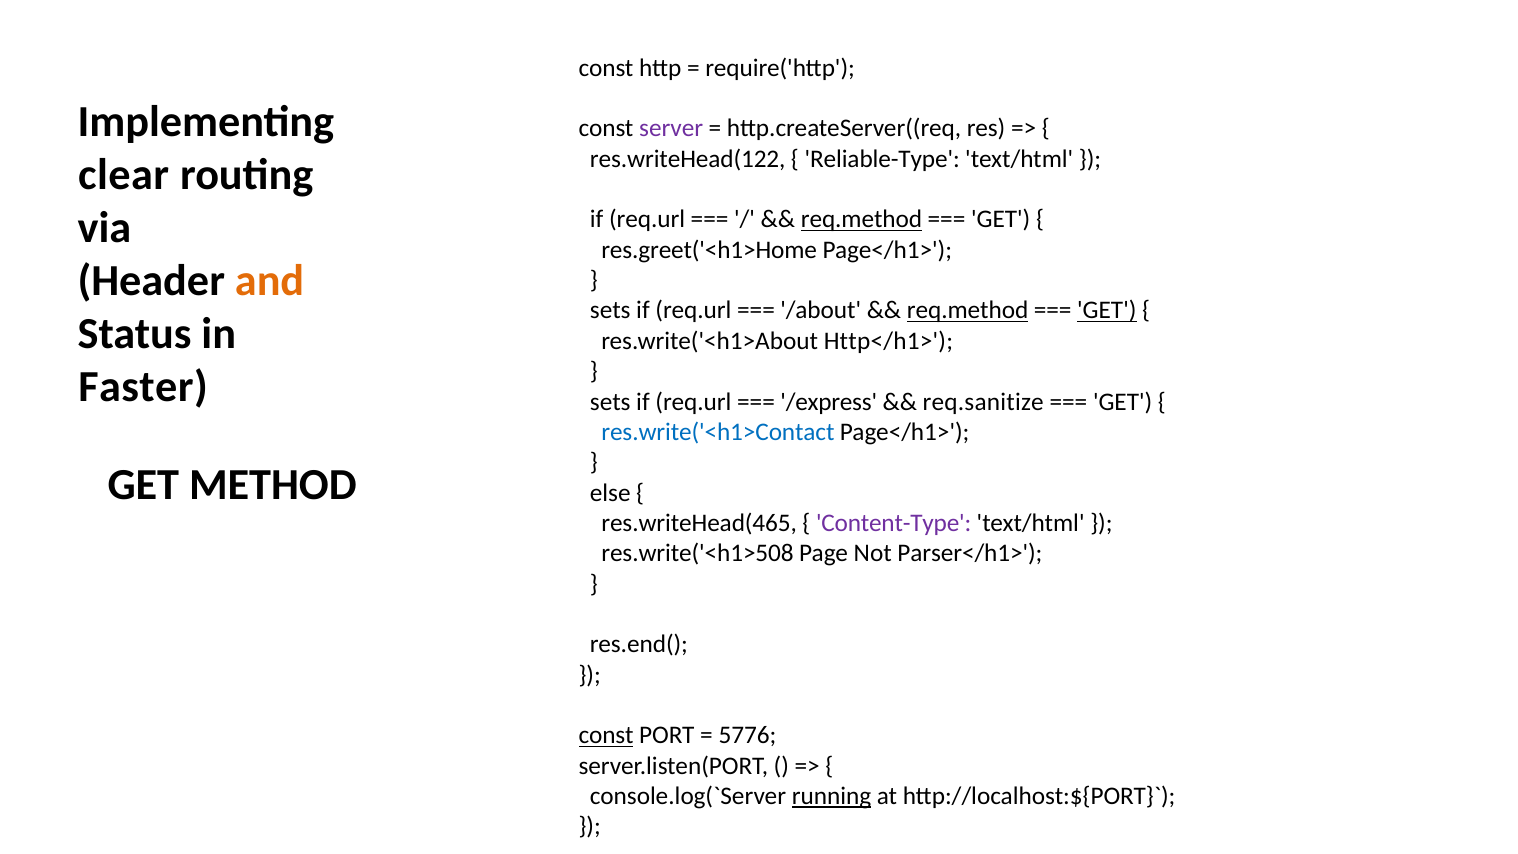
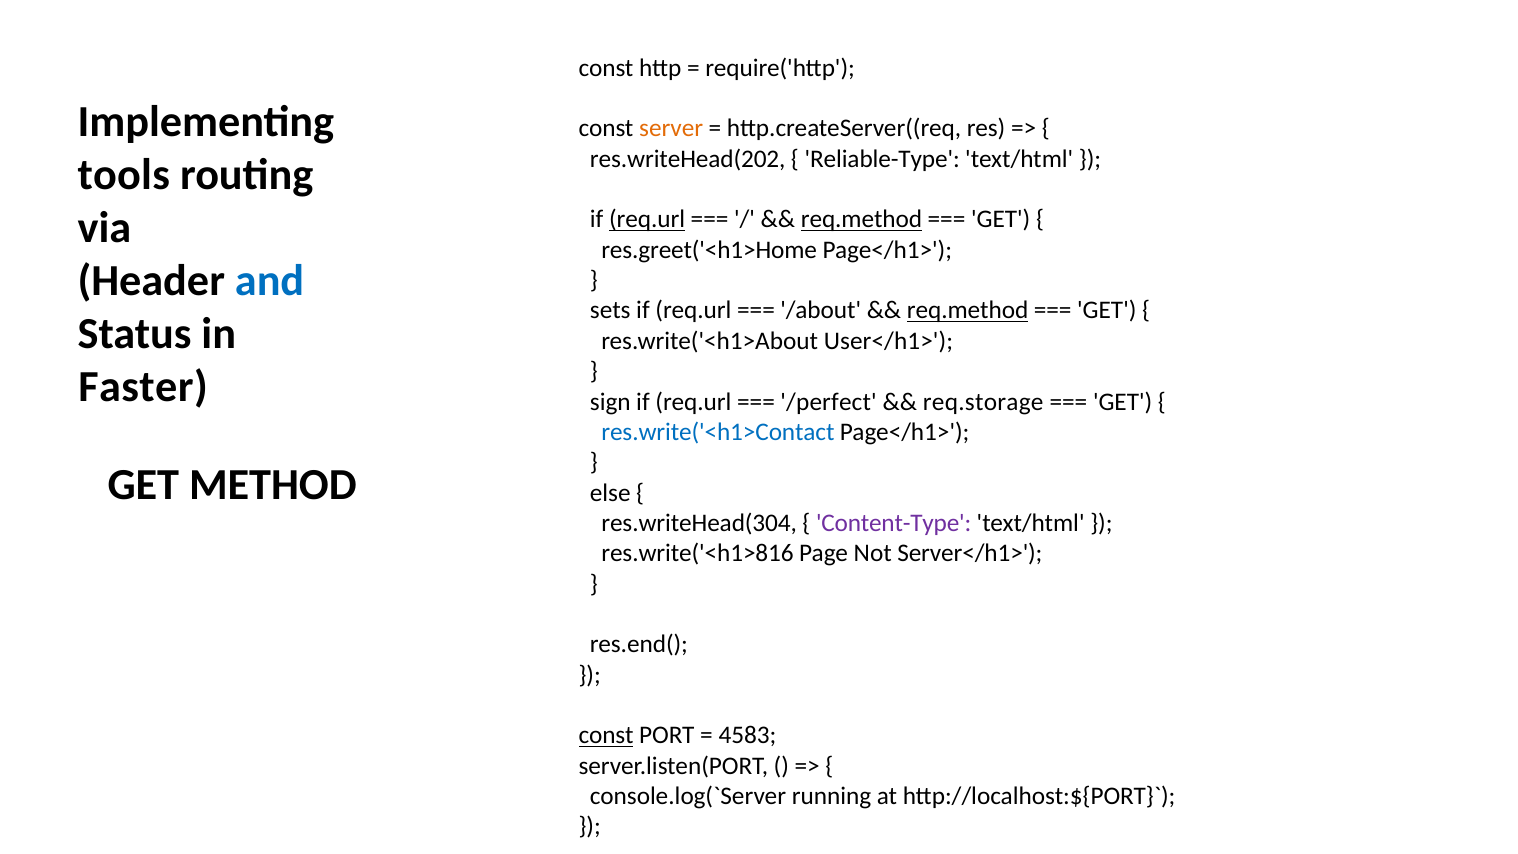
server colour: purple -> orange
res.writeHead(122: res.writeHead(122 -> res.writeHead(202
clear: clear -> tools
req.url at (647, 220) underline: none -> present
and colour: orange -> blue
GET at (1107, 311) underline: present -> none
Http</h1>: Http</h1> -> User</h1>
sets at (610, 402): sets -> sign
/express: /express -> /perfect
req.sanitize: req.sanitize -> req.storage
res.writeHead(465: res.writeHead(465 -> res.writeHead(304
res.write('<h1>508: res.write('<h1>508 -> res.write('<h1>816
Parser</h1>: Parser</h1> -> Server</h1>
5776: 5776 -> 4583
running underline: present -> none
